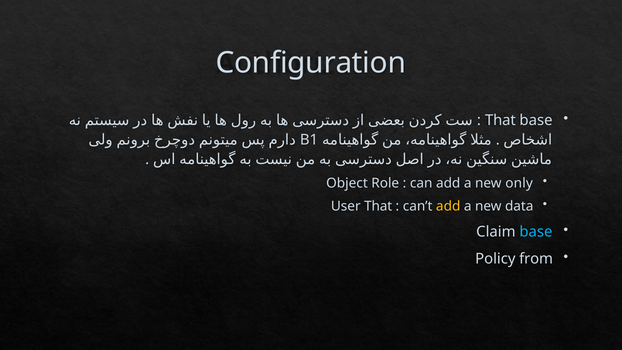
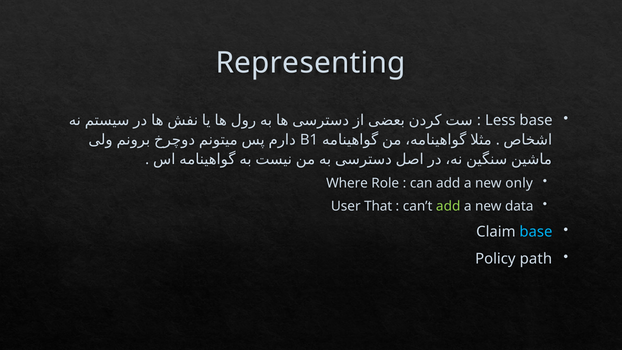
Configuration: Configuration -> Representing
That at (500, 120): That -> Less
Object: Object -> Where
add at (448, 206) colour: yellow -> light green
from: from -> path
